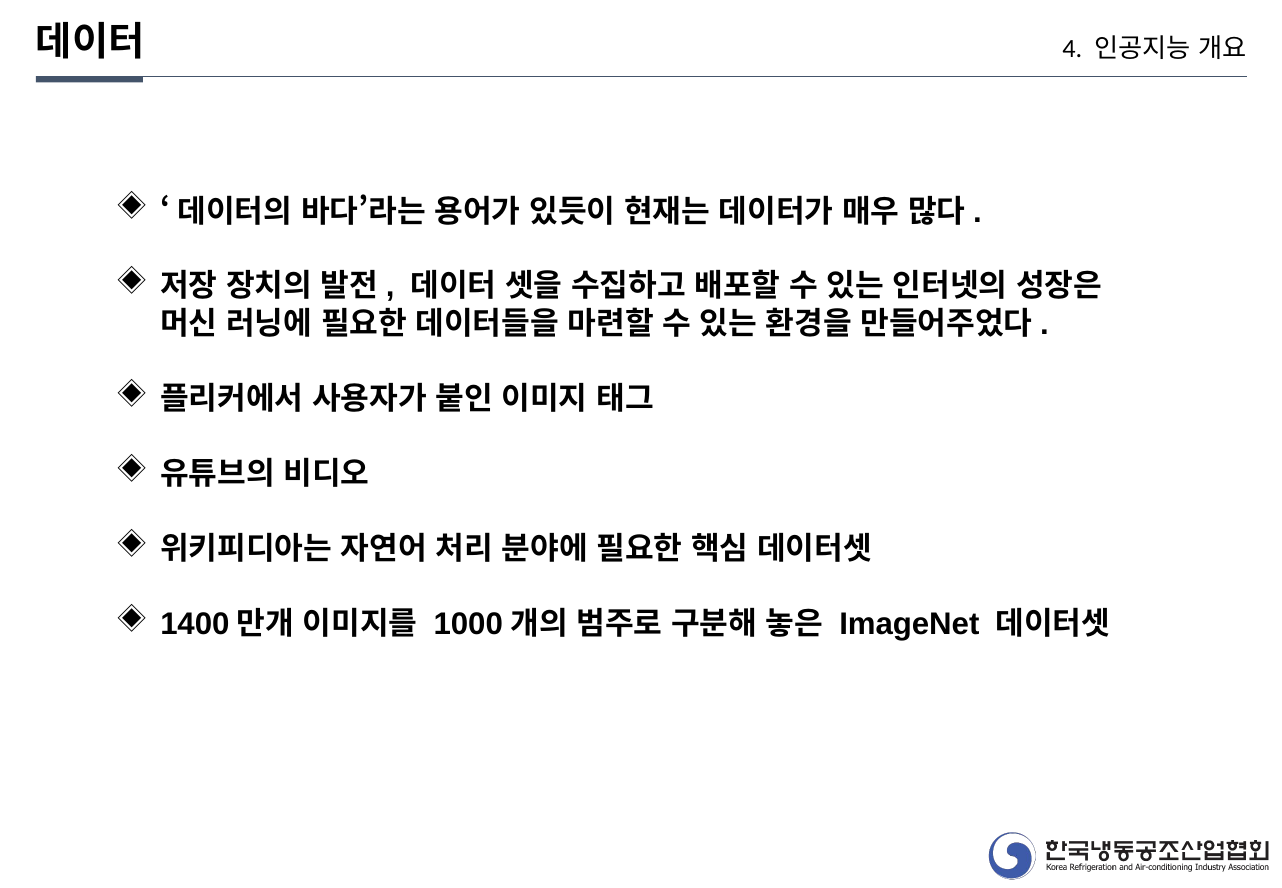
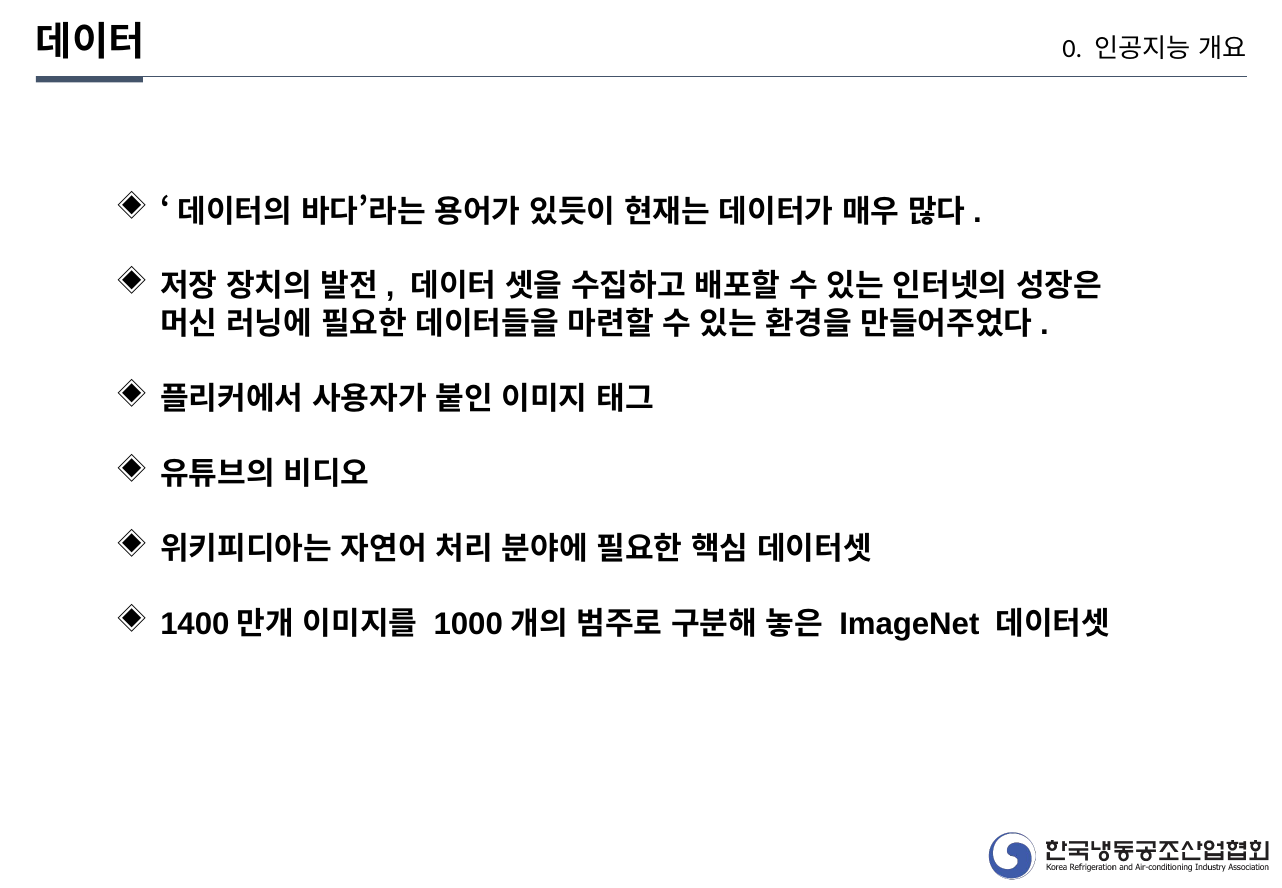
4: 4 -> 0
